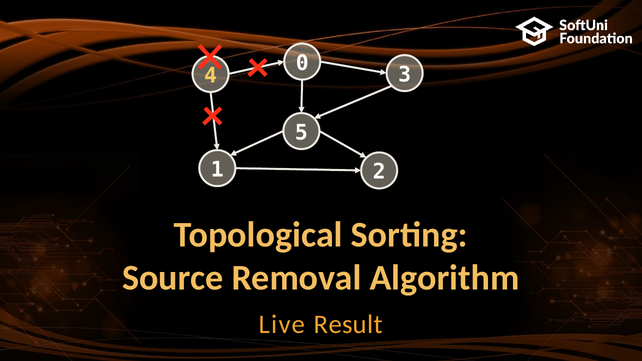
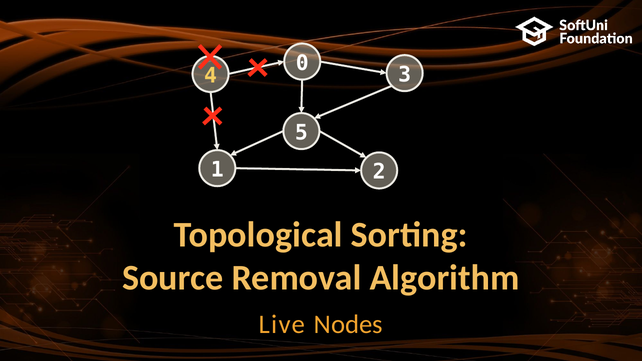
Result: Result -> Nodes
